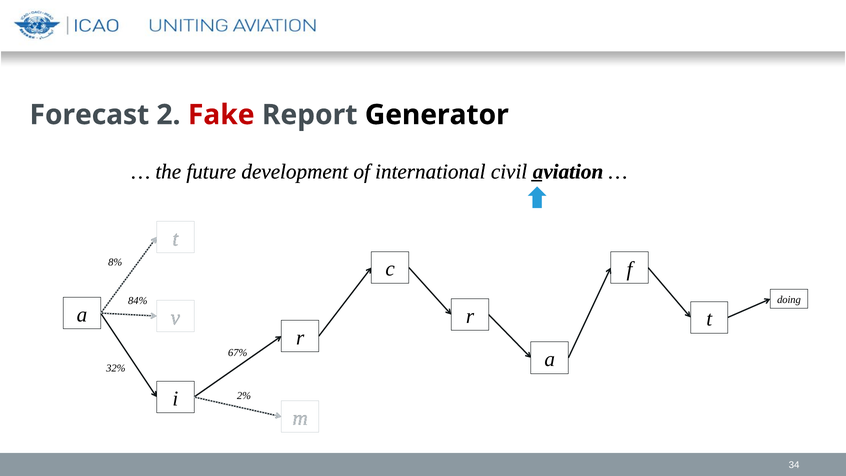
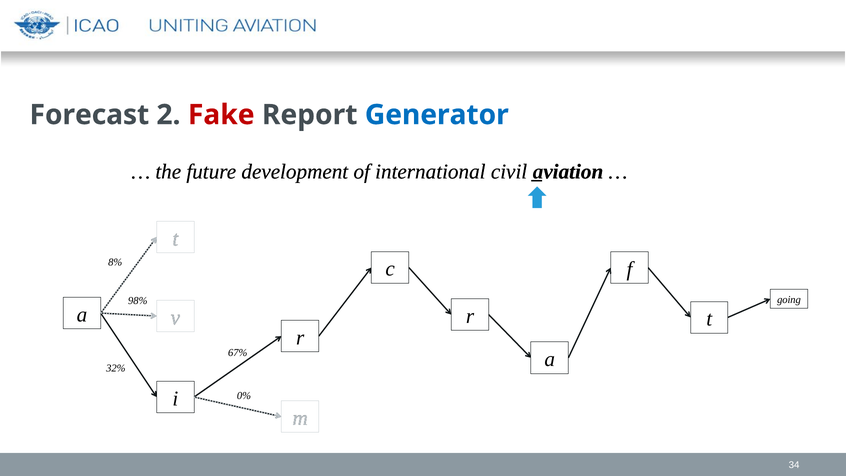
Generator colour: black -> blue
doing: doing -> going
84%: 84% -> 98%
2%: 2% -> 0%
